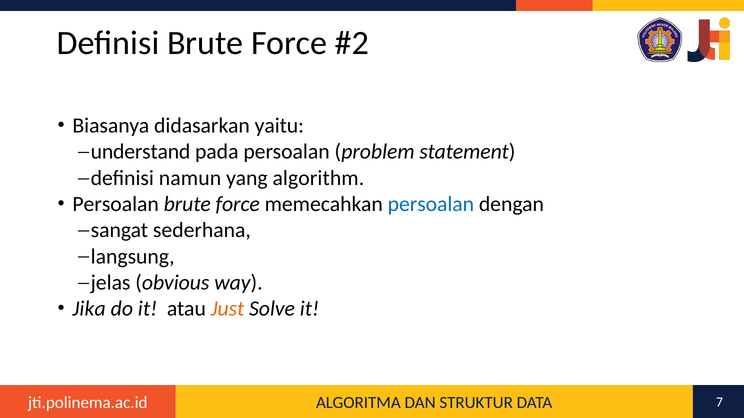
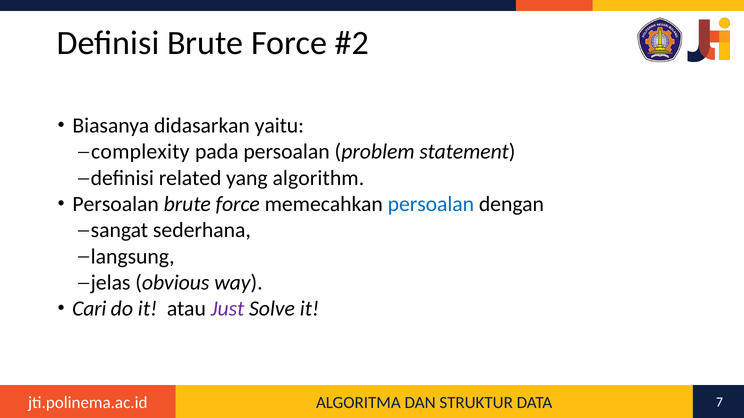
understand: understand -> complexity
namun: namun -> related
Jika: Jika -> Cari
Just colour: orange -> purple
